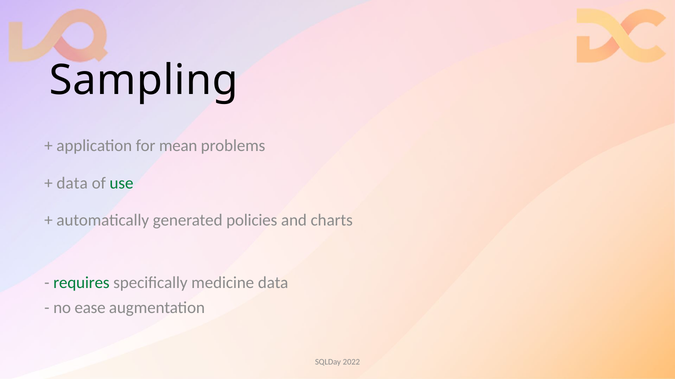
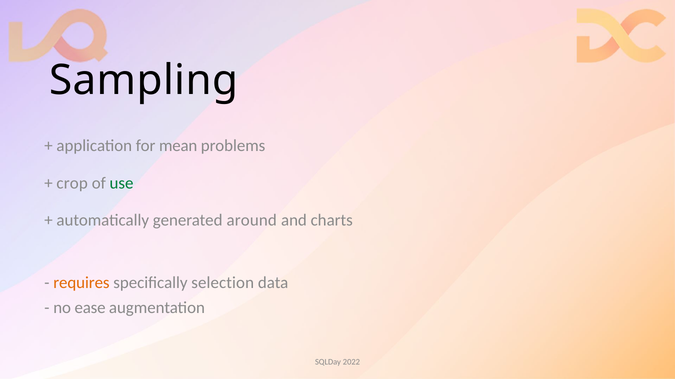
data at (72, 183): data -> crop
policies: policies -> around
requires colour: green -> orange
medicine: medicine -> selection
